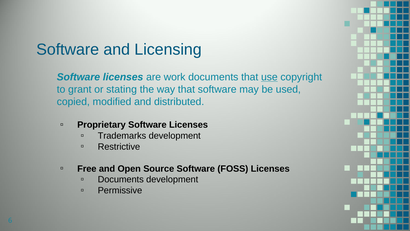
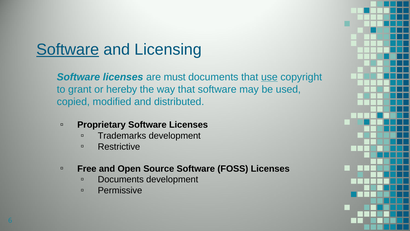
Software at (68, 50) underline: none -> present
work: work -> must
stating: stating -> hereby
